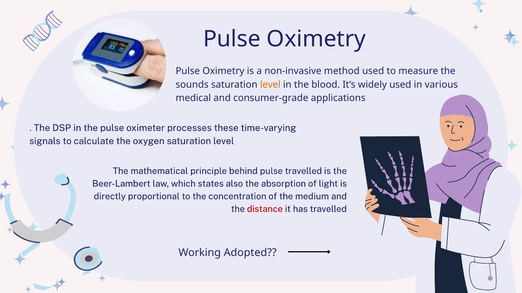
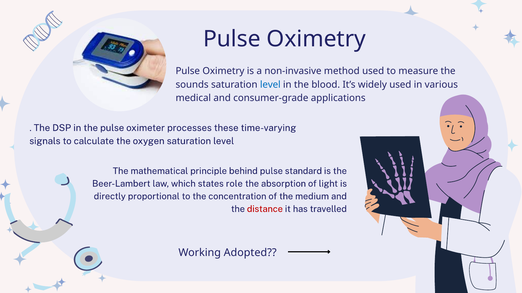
level at (270, 85) colour: orange -> blue
pulse travelled: travelled -> standard
also: also -> role
